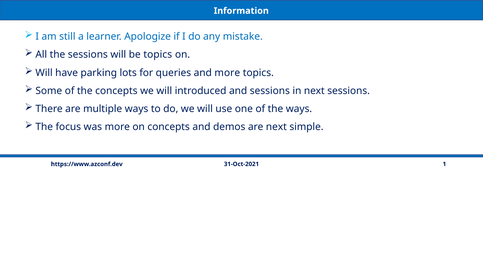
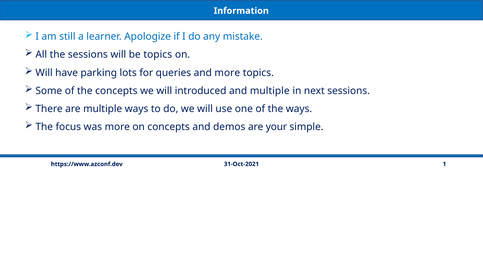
and sessions: sessions -> multiple
are next: next -> your
